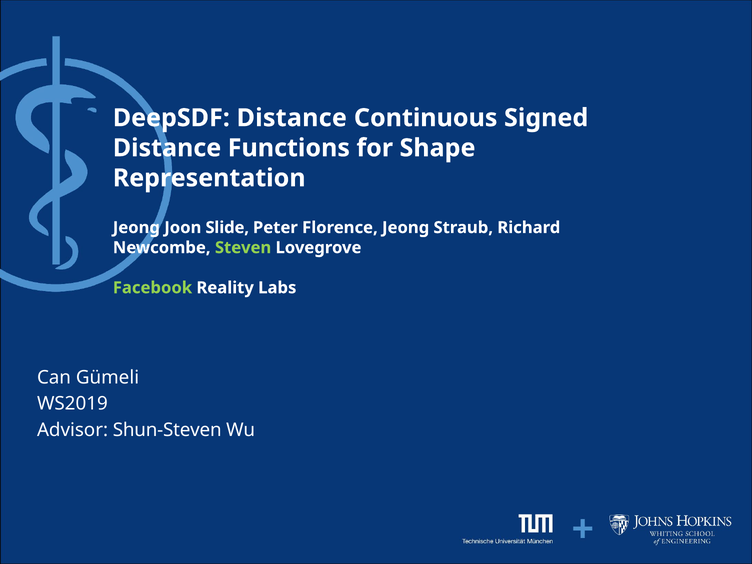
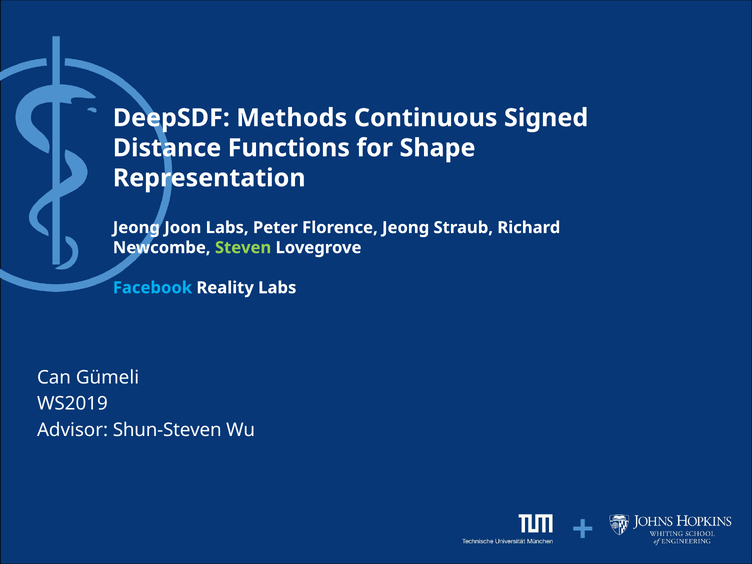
DeepSDF Distance: Distance -> Methods
Joon Slide: Slide -> Labs
Facebook colour: light green -> light blue
